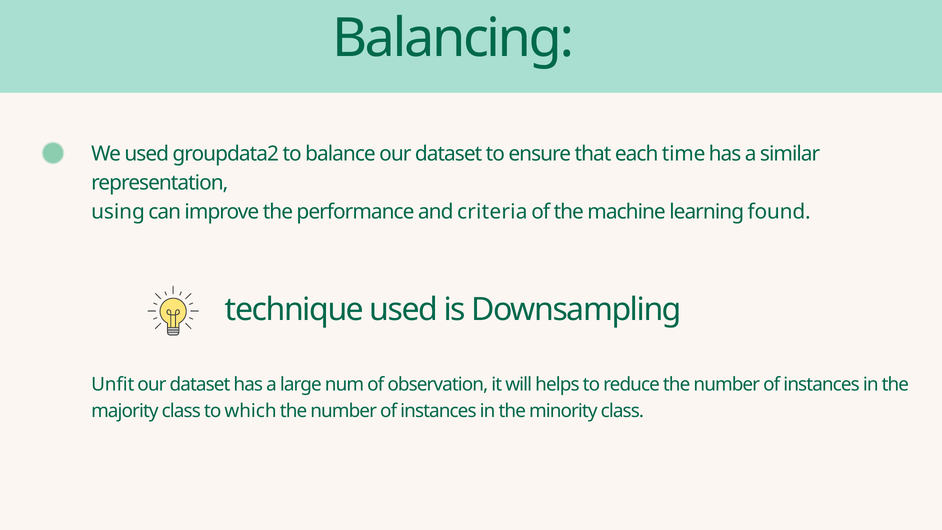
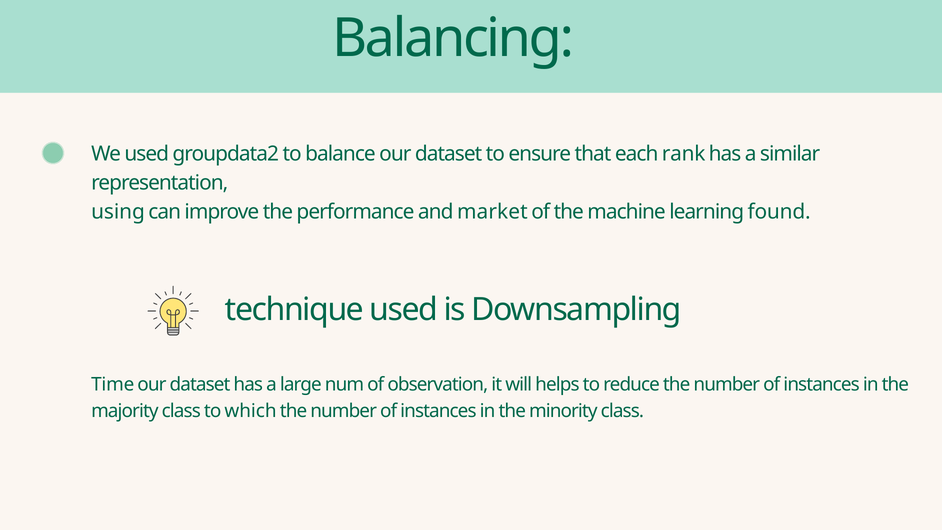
time: time -> rank
criteria: criteria -> market
Unfit: Unfit -> Time
